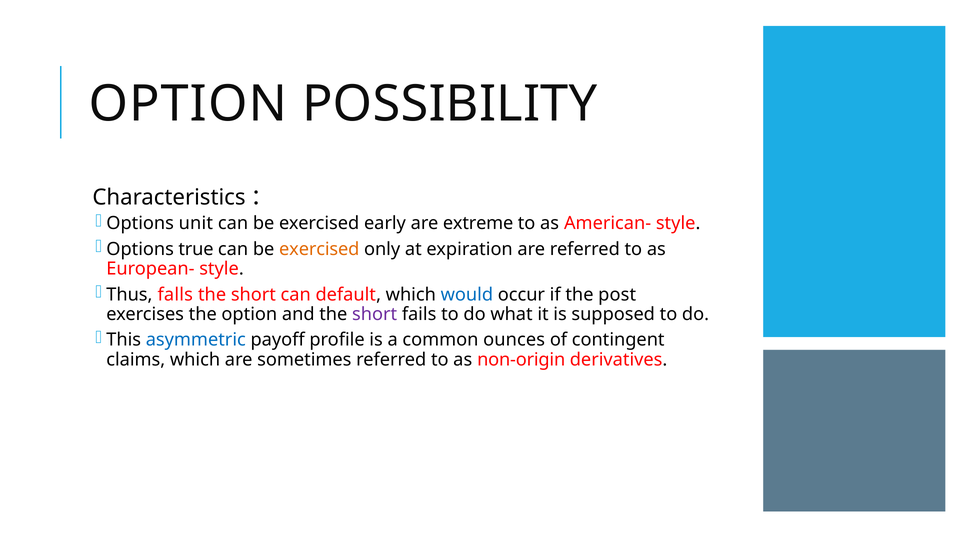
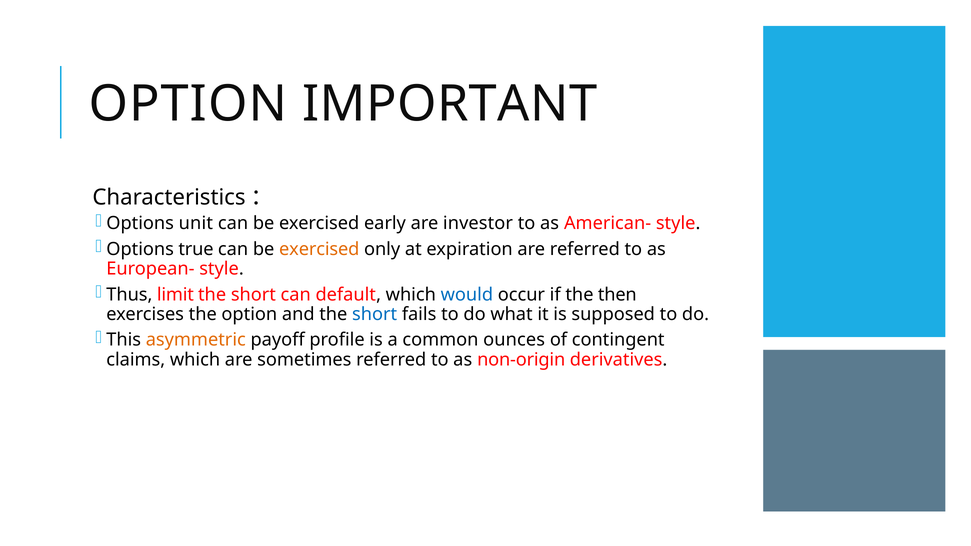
POSSIBILITY: POSSIBILITY -> IMPORTANT
extreme: extreme -> investor
falls: falls -> limit
post: post -> then
short at (375, 314) colour: purple -> blue
asymmetric colour: blue -> orange
